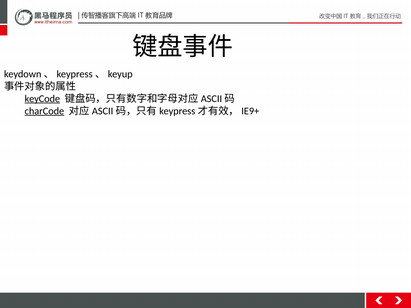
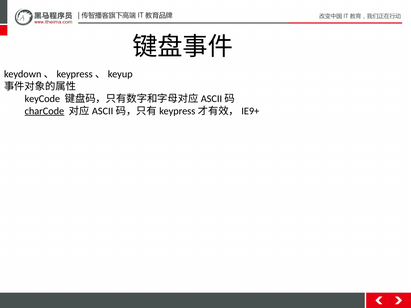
keyCode underline: present -> none
